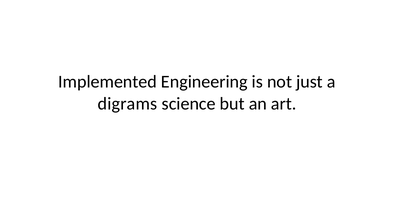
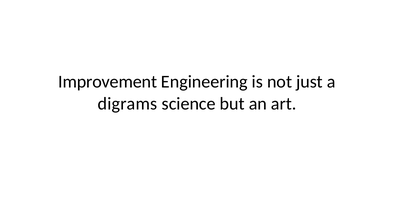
Implemented: Implemented -> Improvement
